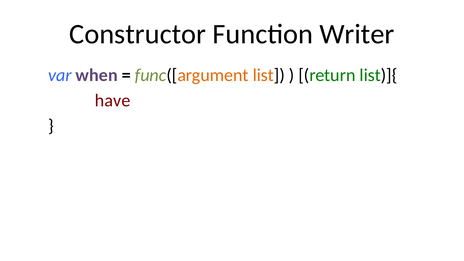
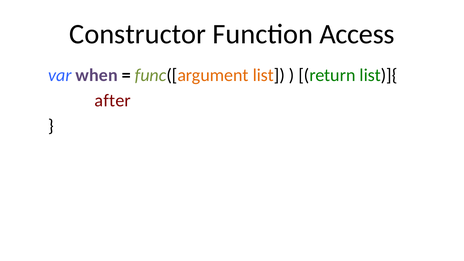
Writer: Writer -> Access
have: have -> after
